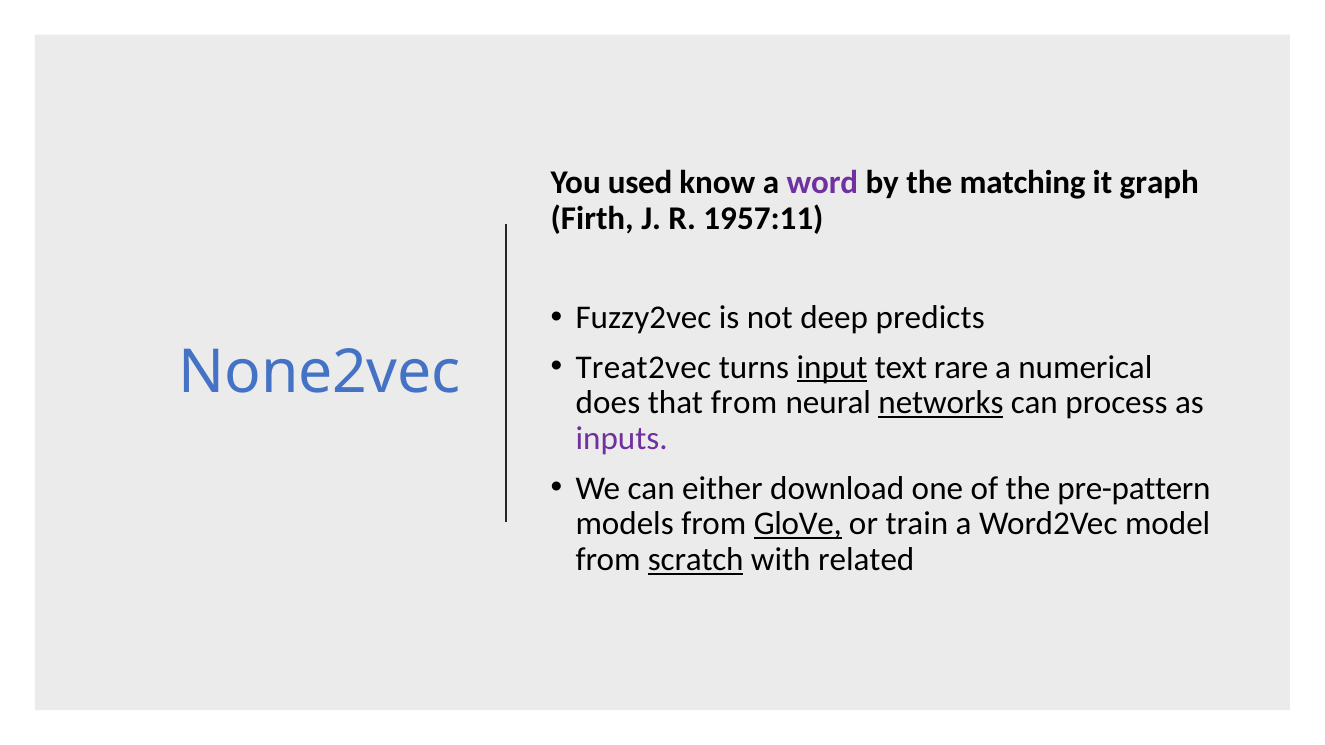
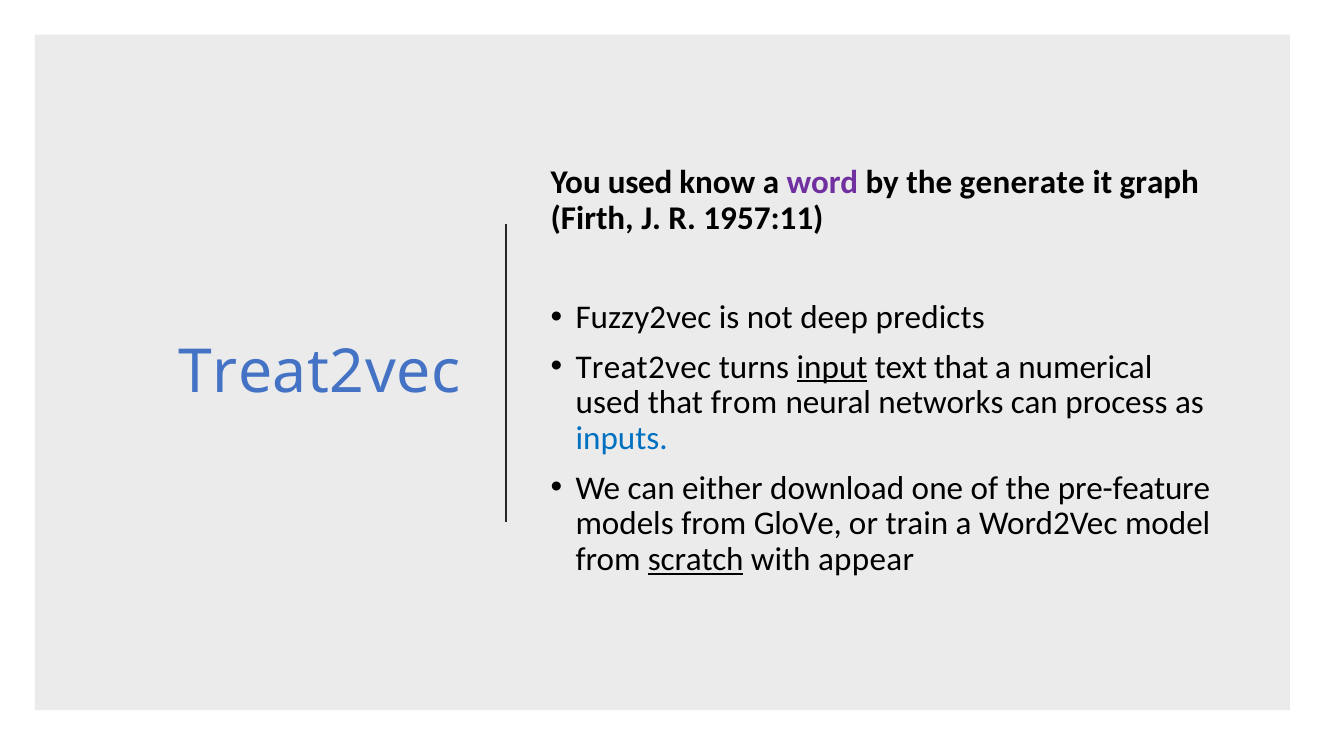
matching: matching -> generate
text rare: rare -> that
None2vec at (320, 372): None2vec -> Treat2vec
does at (608, 403): does -> used
networks underline: present -> none
inputs colour: purple -> blue
pre-pattern: pre-pattern -> pre-feature
GloVe underline: present -> none
related: related -> appear
